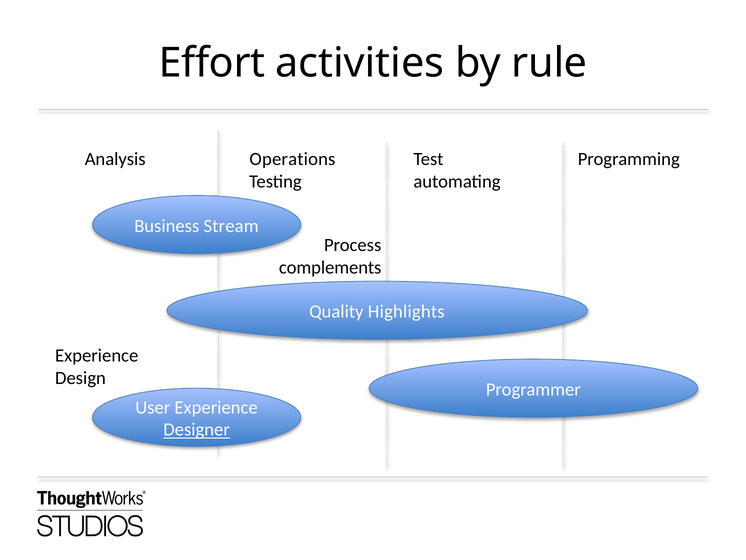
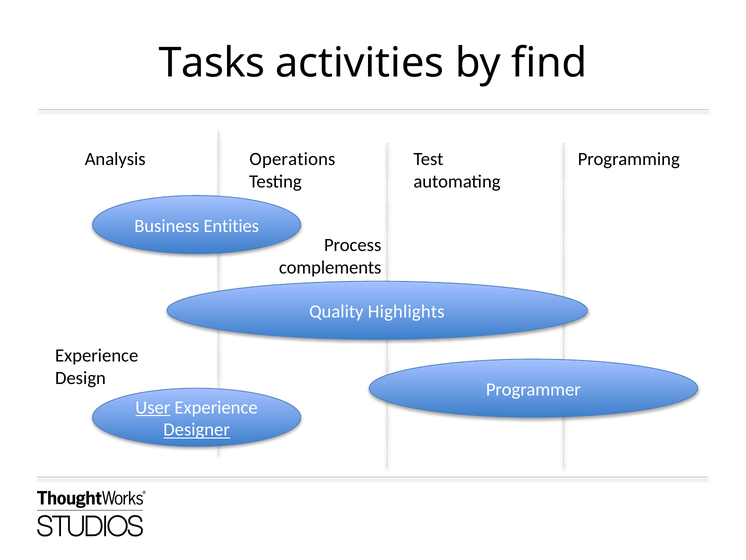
Effort: Effort -> Tasks
rule: rule -> find
Stream: Stream -> Entities
User underline: none -> present
